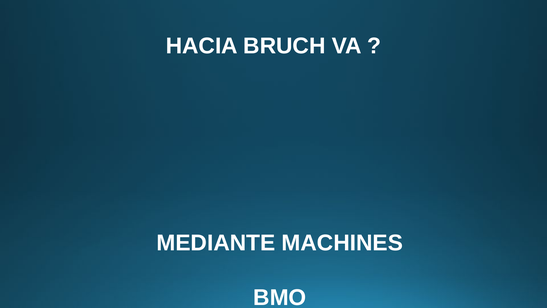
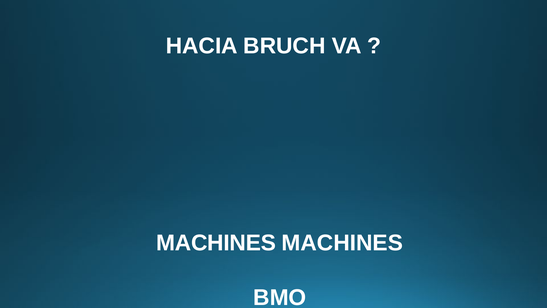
MEDIANTE at (216, 243): MEDIANTE -> MACHINES
